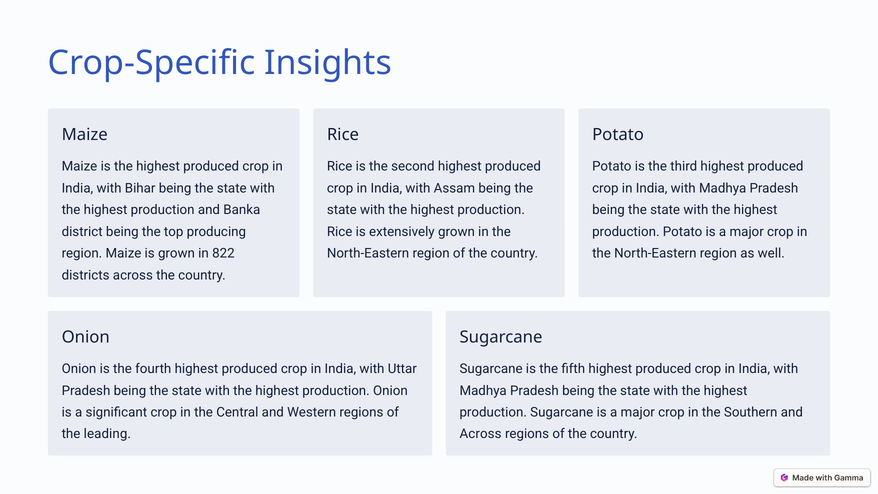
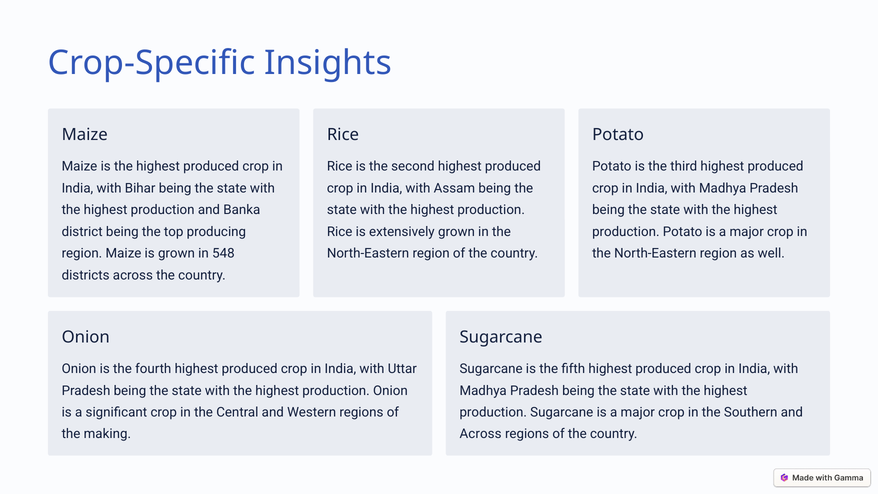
822: 822 -> 548
leading: leading -> making
